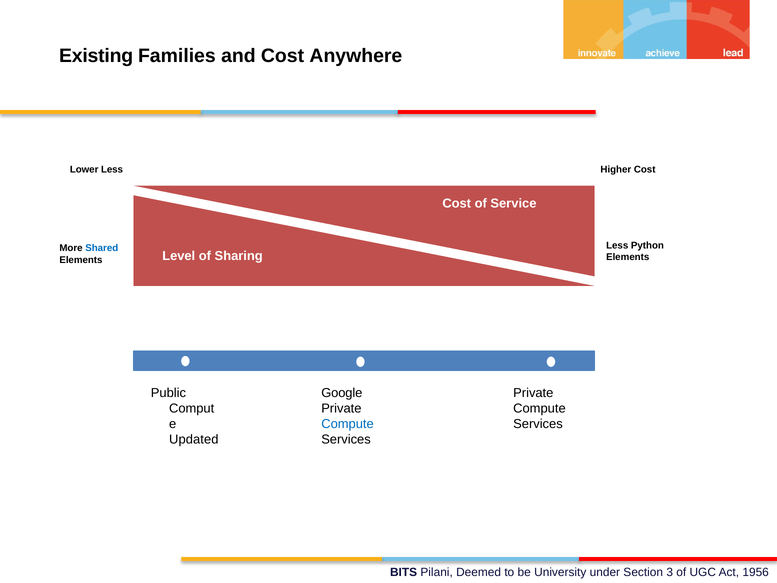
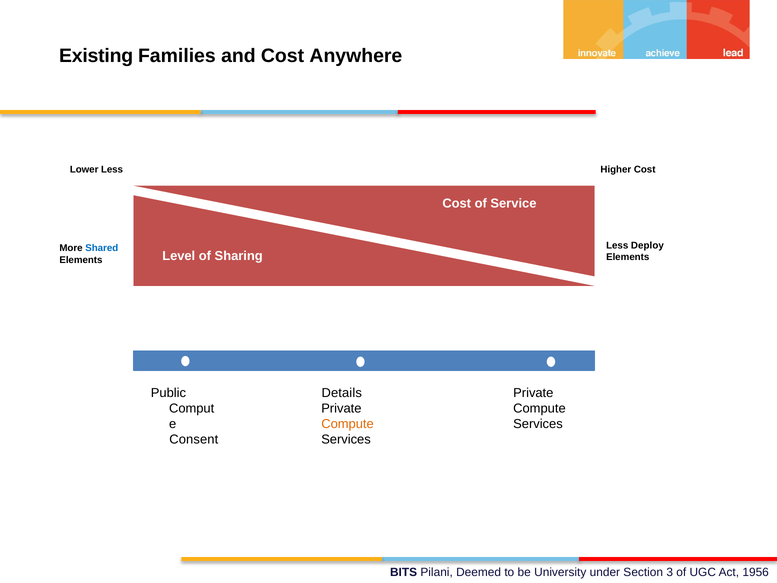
Python: Python -> Deploy
Google: Google -> Details
Compute at (348, 424) colour: blue -> orange
Updated: Updated -> Consent
